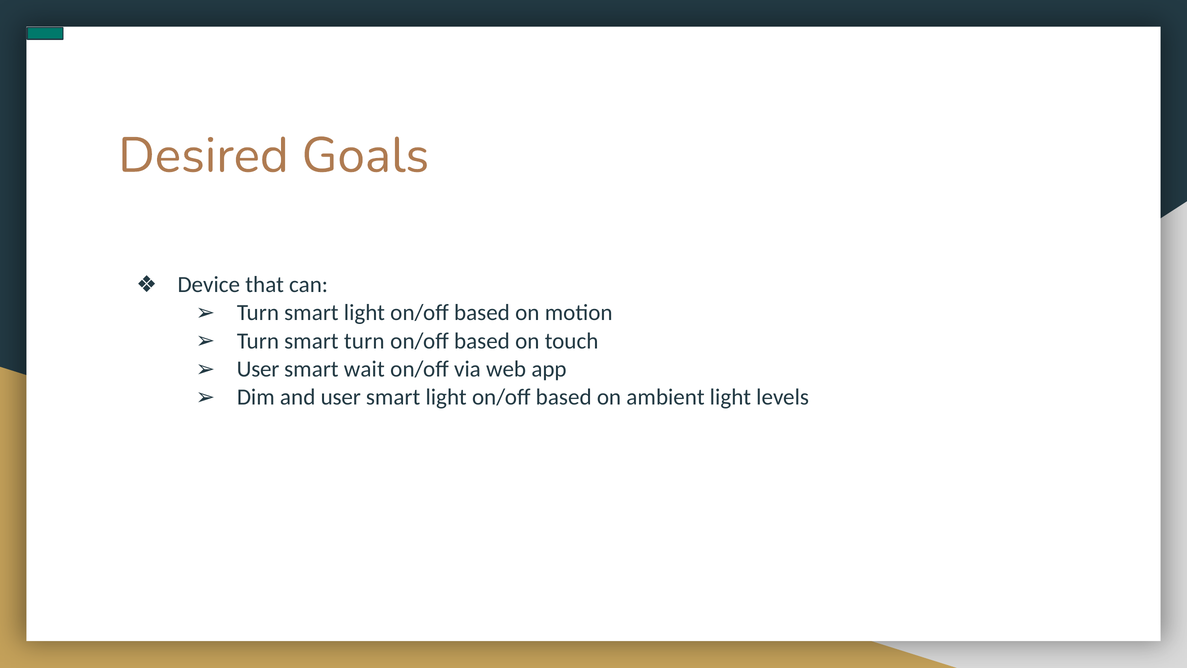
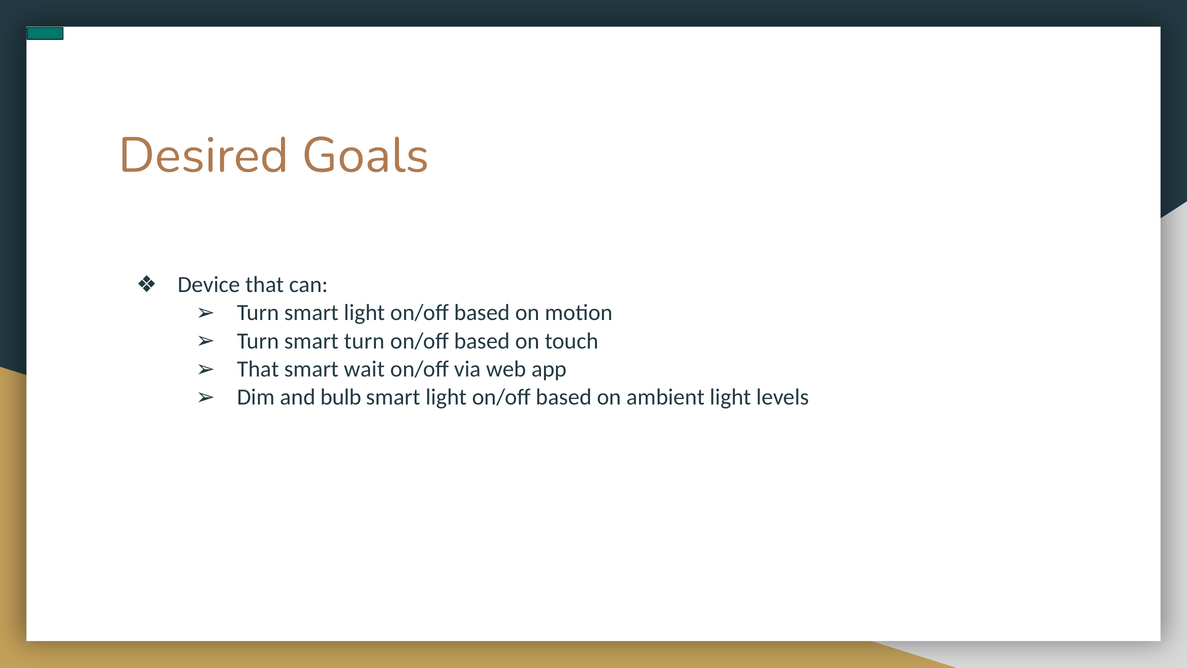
User at (258, 369): User -> That
and user: user -> bulb
